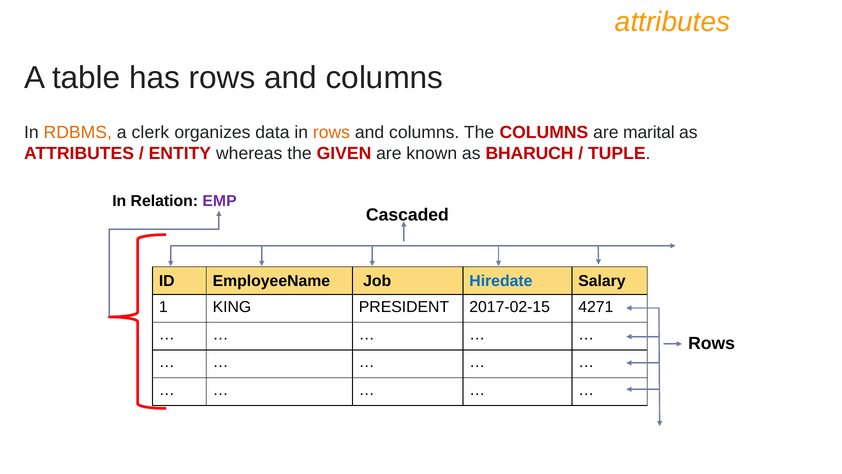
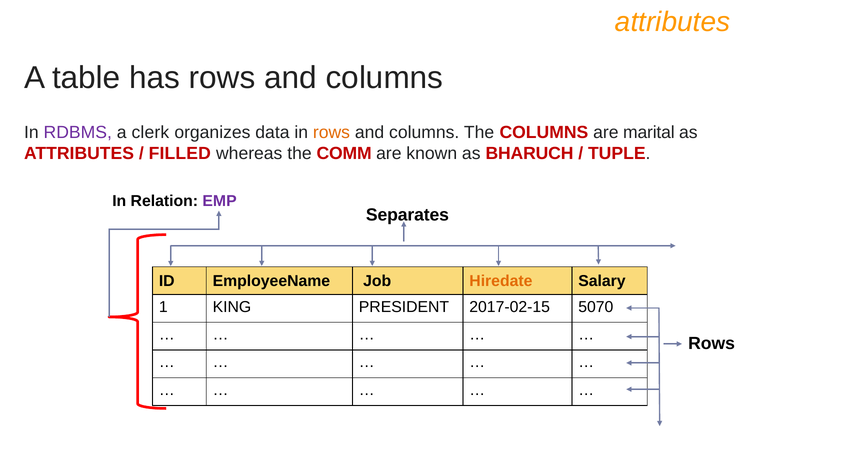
RDBMS colour: orange -> purple
ENTITY: ENTITY -> FILLED
GIVEN: GIVEN -> COMM
Cascaded: Cascaded -> Separates
Hiredate colour: blue -> orange
4271: 4271 -> 5070
